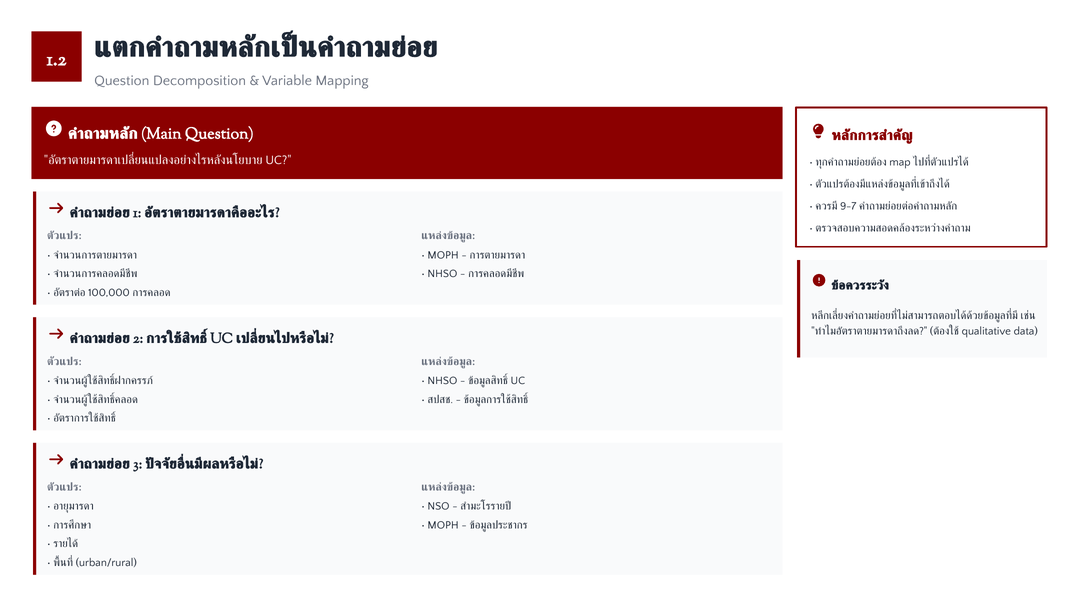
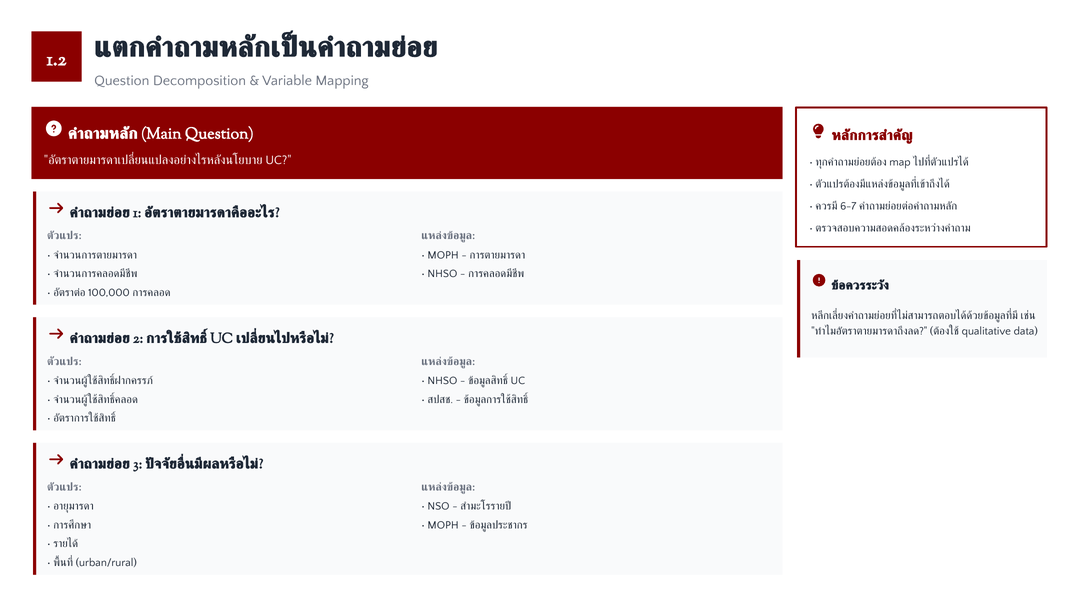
9-7: 9-7 -> 6-7
